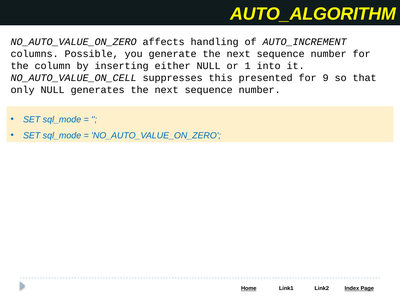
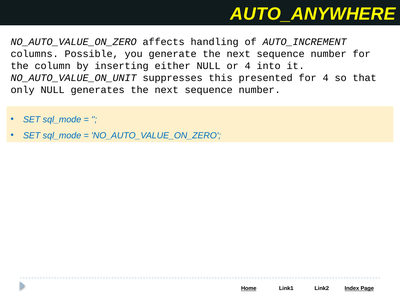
AUTO_ALGORITHM: AUTO_ALGORITHM -> AUTO_ANYWHERE
or 1: 1 -> 4
NO_AUTO_VALUE_ON_CELL: NO_AUTO_VALUE_ON_CELL -> NO_AUTO_VALUE_ON_UNIT
for 9: 9 -> 4
